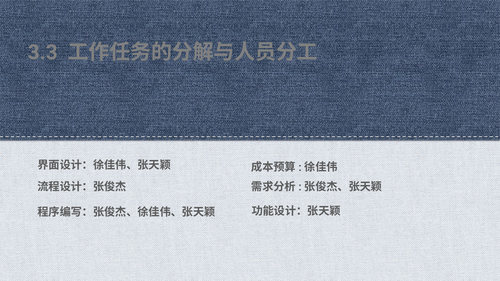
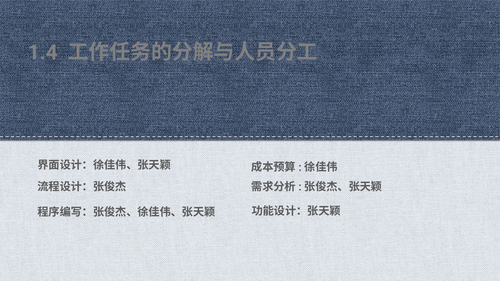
3.3: 3.3 -> 1.4
